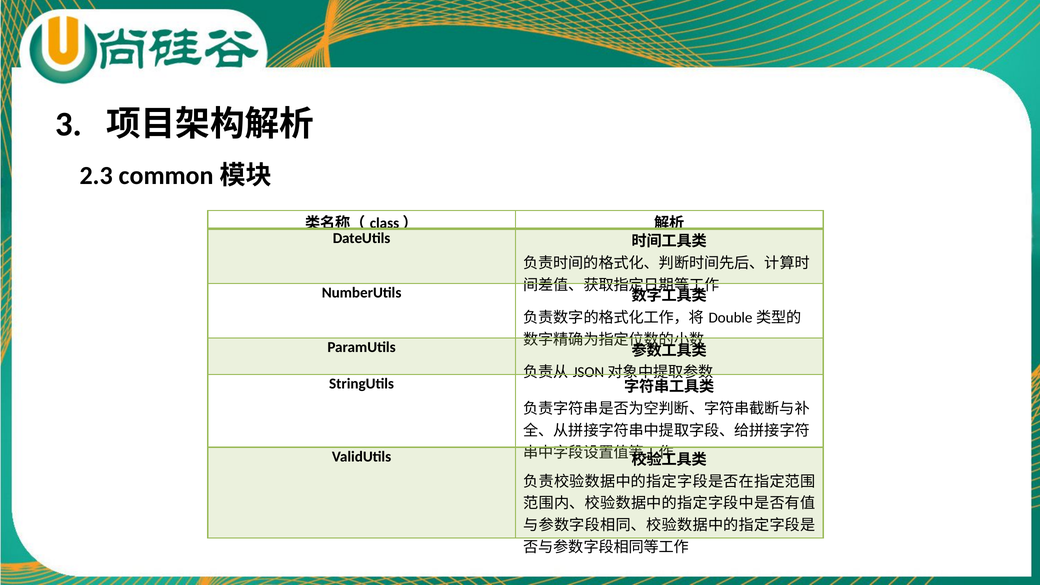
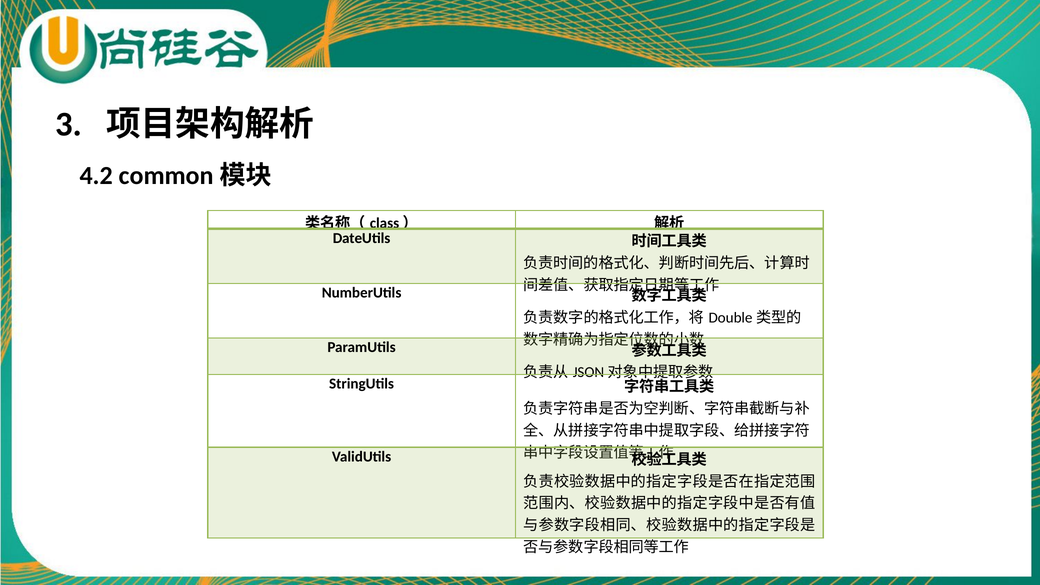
2.3: 2.3 -> 4.2
